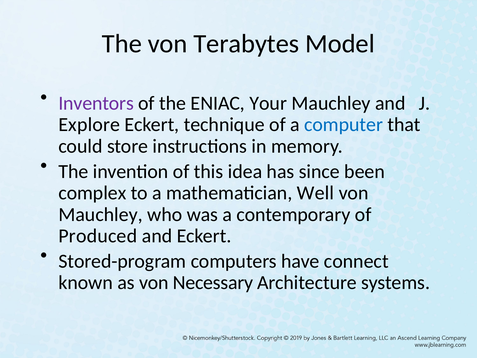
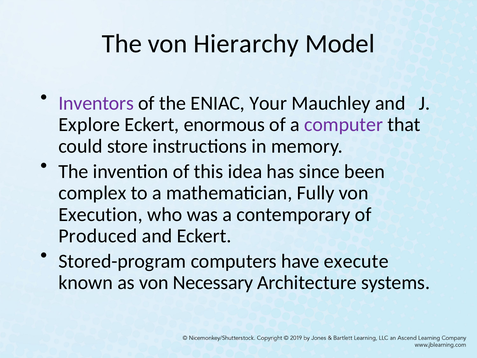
Terabytes: Terabytes -> Hierarchy
technique: technique -> enormous
computer colour: blue -> purple
Well: Well -> Fully
Mauchley at (101, 214): Mauchley -> Execution
connect: connect -> execute
